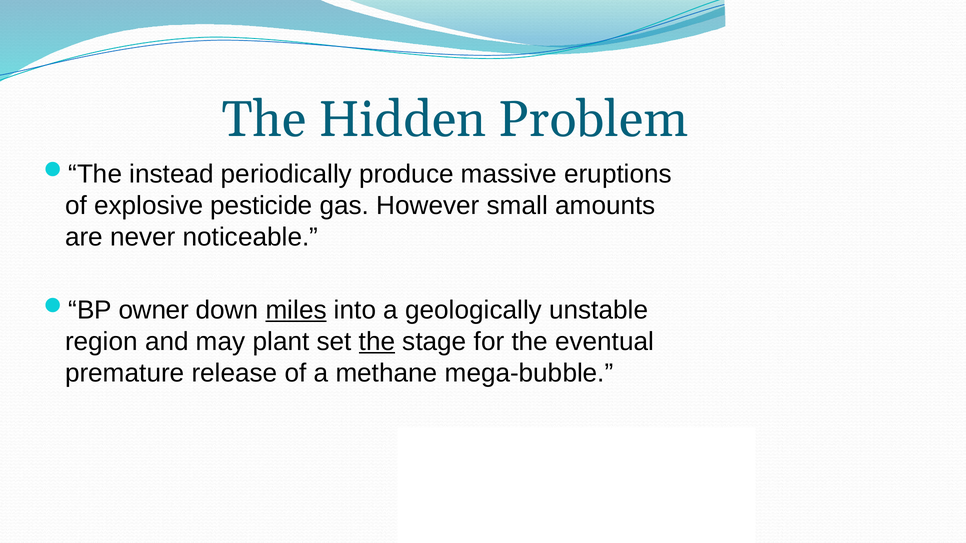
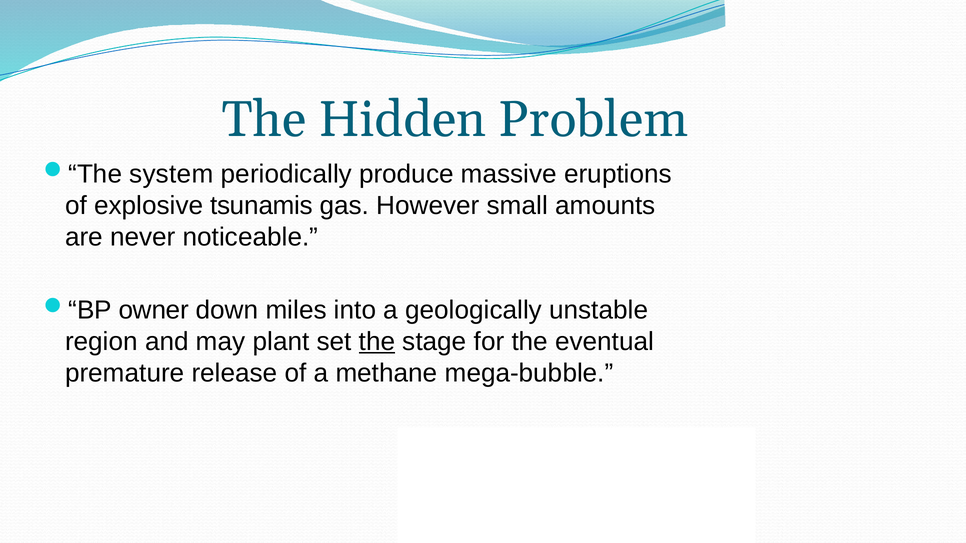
instead: instead -> system
pesticide: pesticide -> tsunamis
miles underline: present -> none
